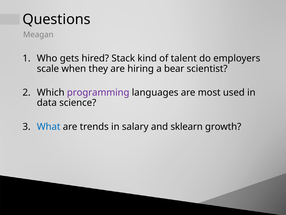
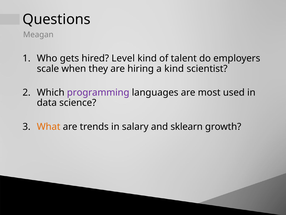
Stack: Stack -> Level
a bear: bear -> kind
What colour: blue -> orange
